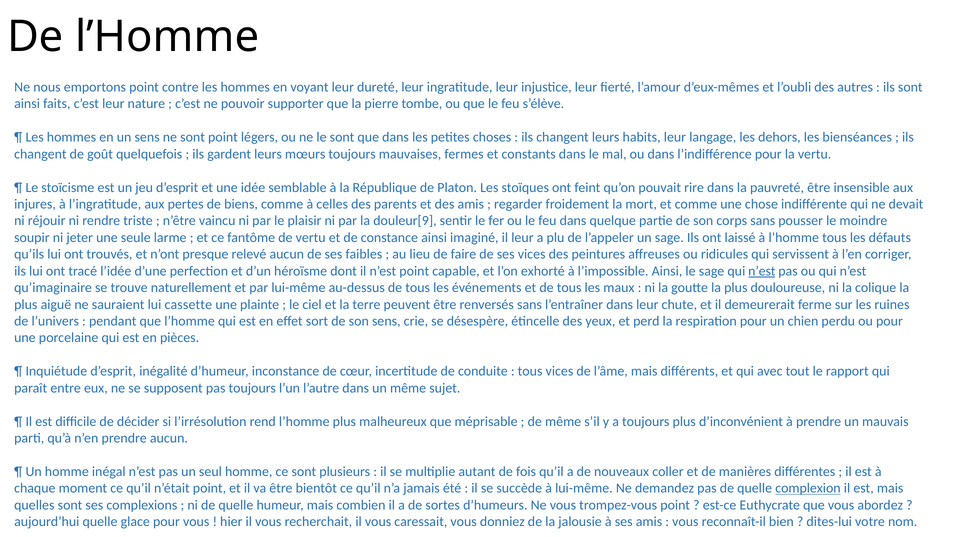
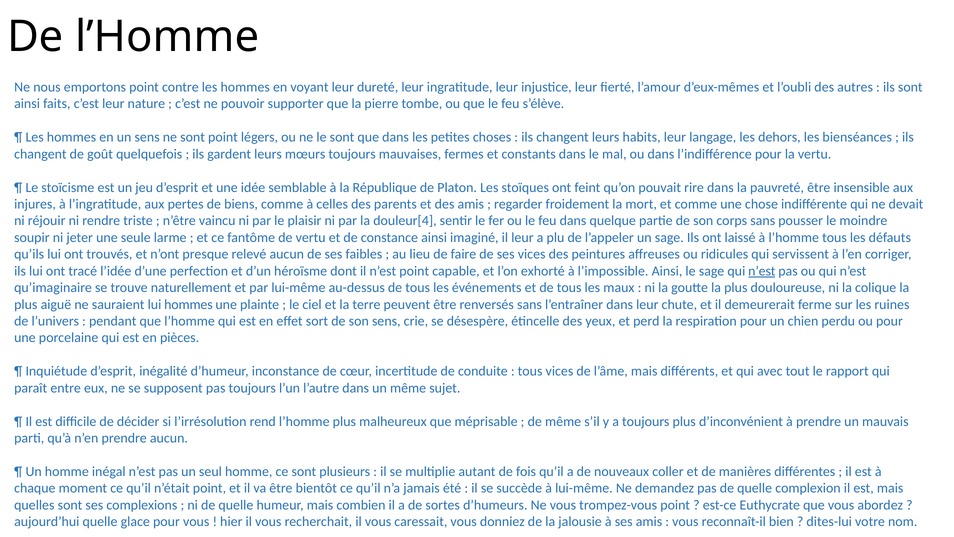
douleur[9: douleur[9 -> douleur[4
lui cassette: cassette -> hommes
complexion underline: present -> none
